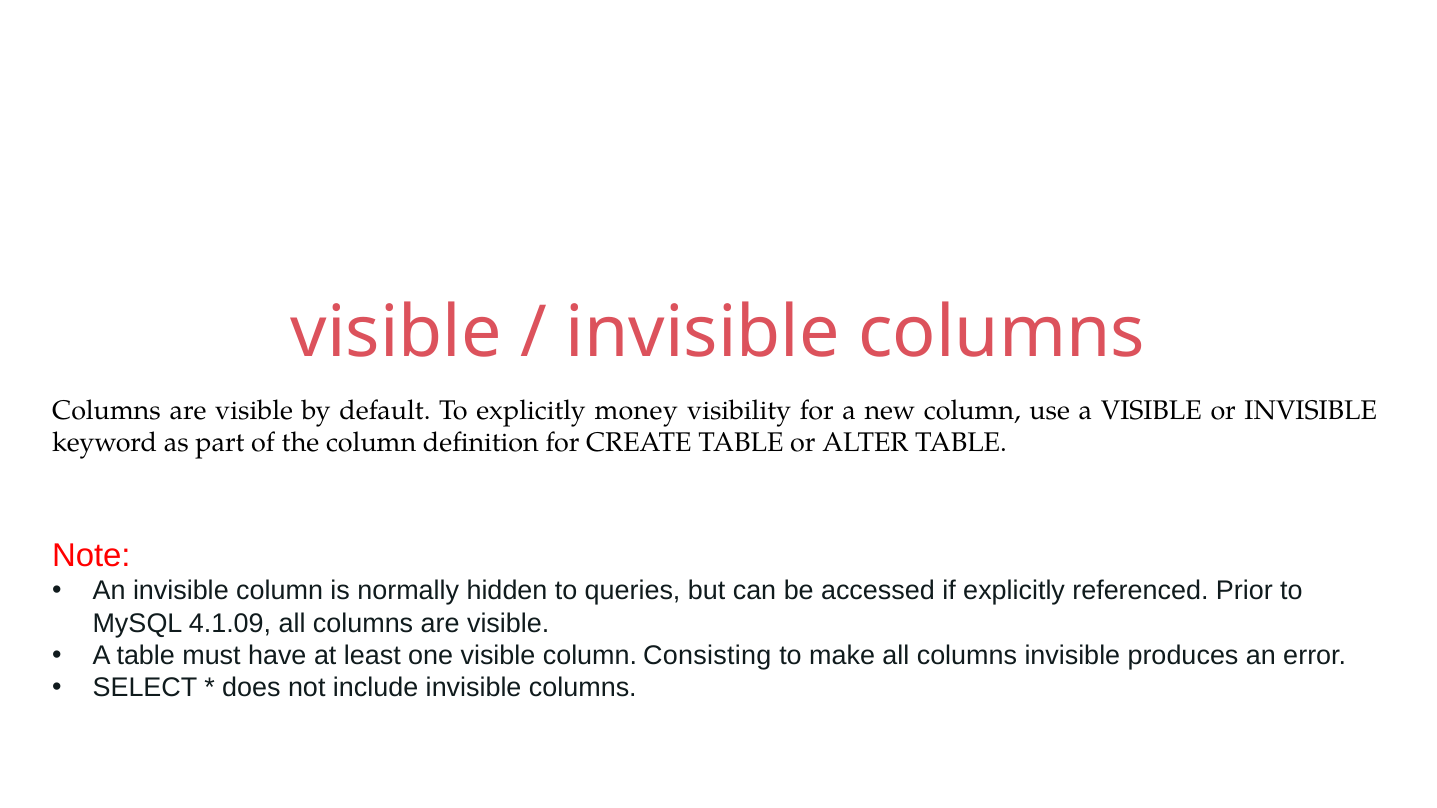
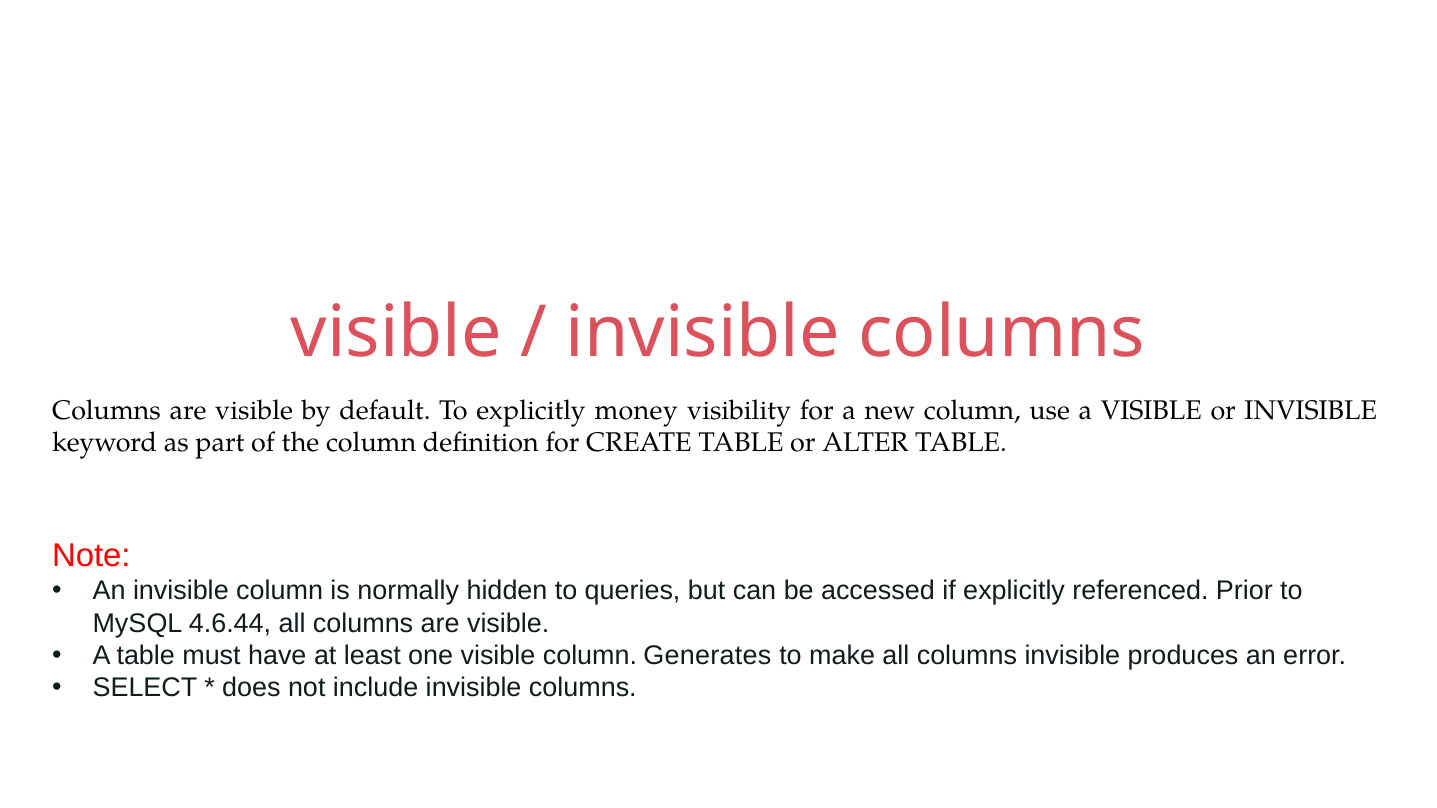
4.1.09: 4.1.09 -> 4.6.44
Consisting: Consisting -> Generates
